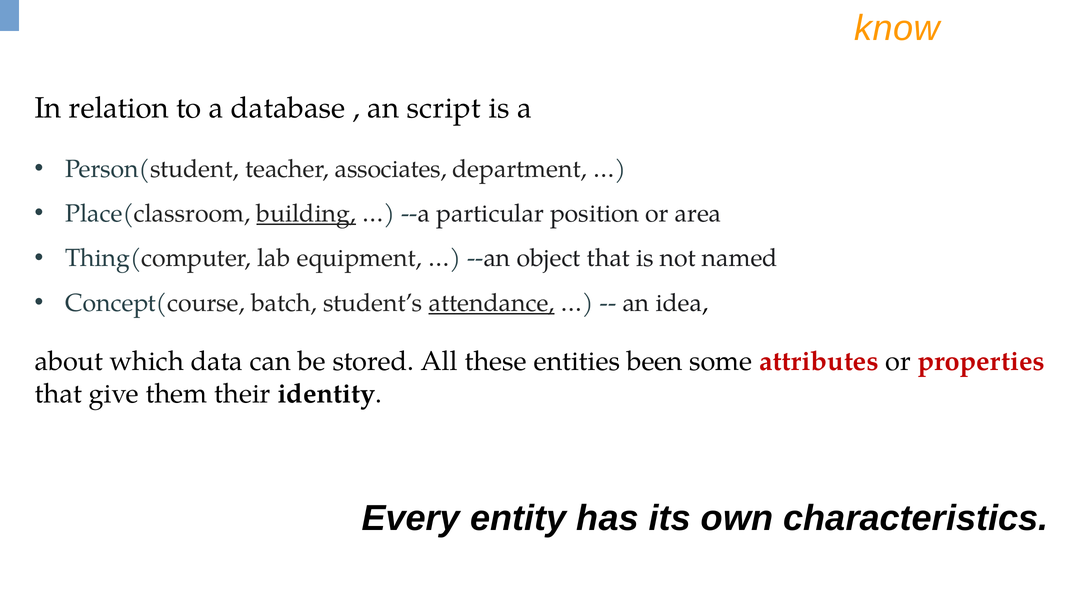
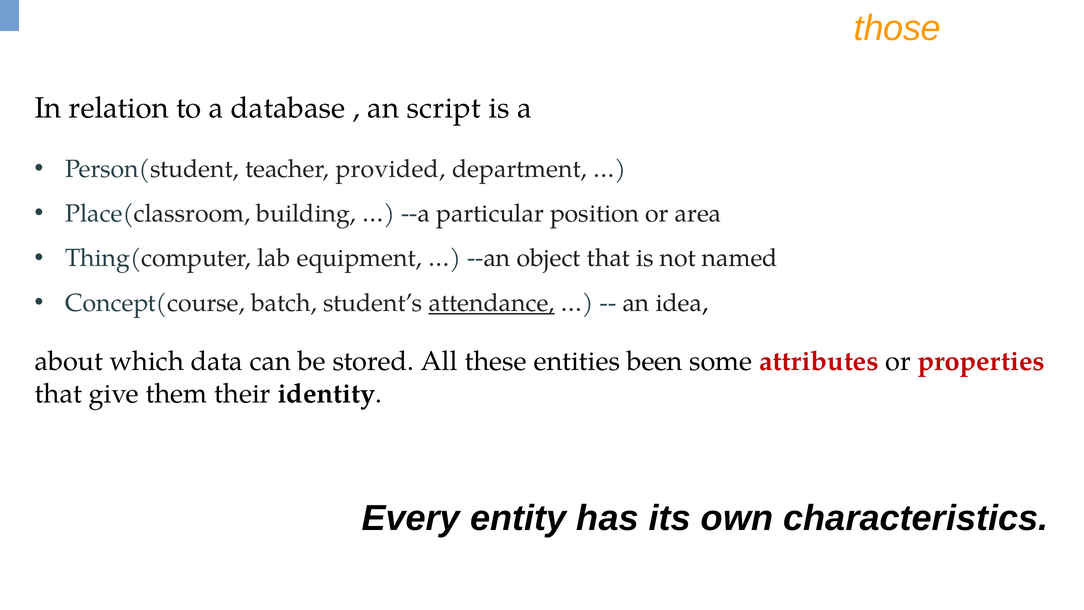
know: know -> those
associates: associates -> provided
building underline: present -> none
